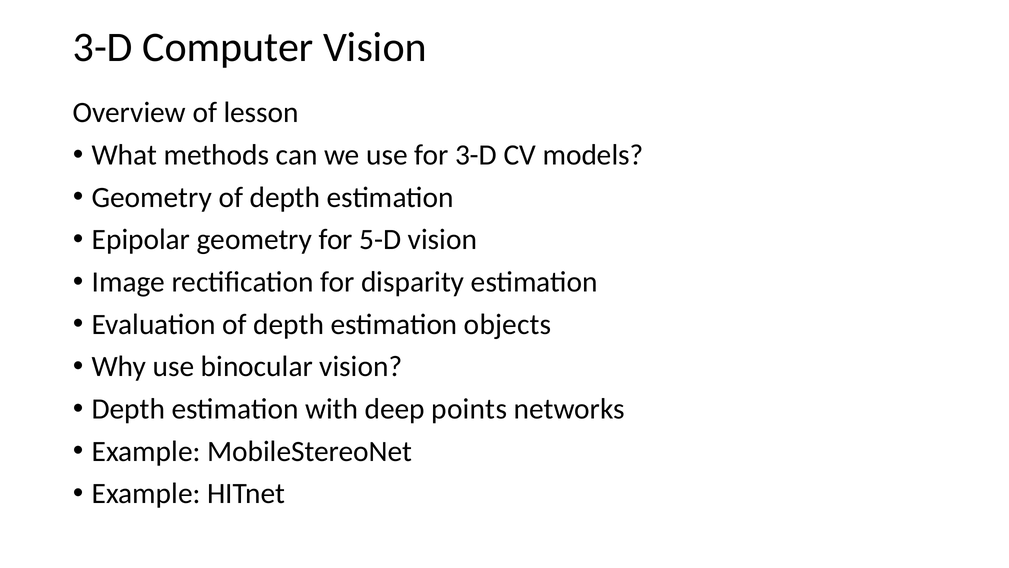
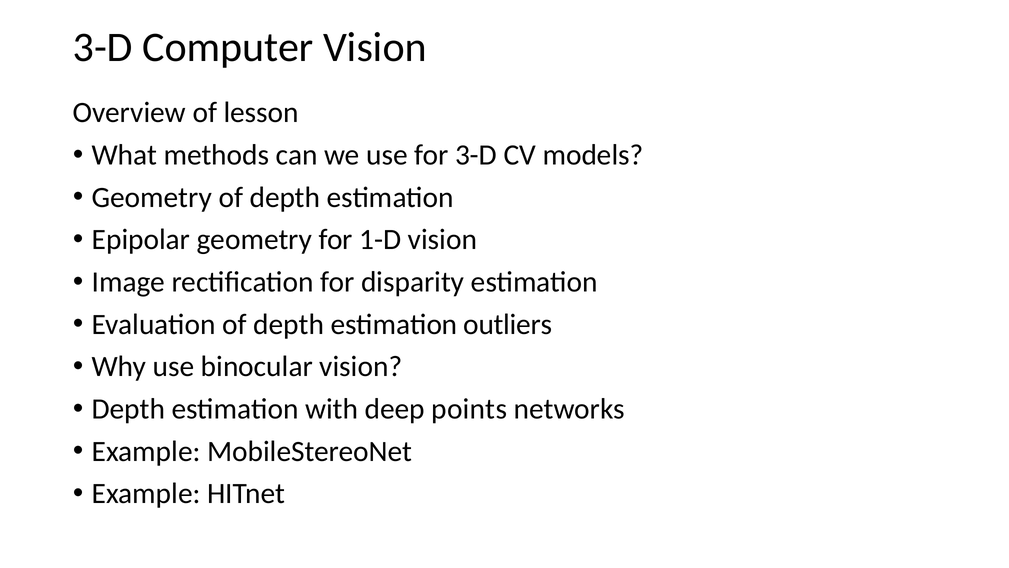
5-D: 5-D -> 1-D
objects: objects -> outliers
